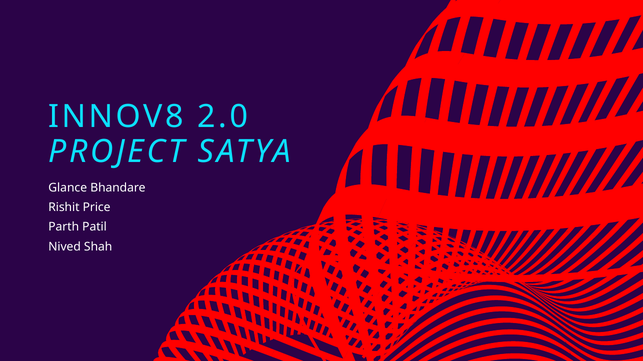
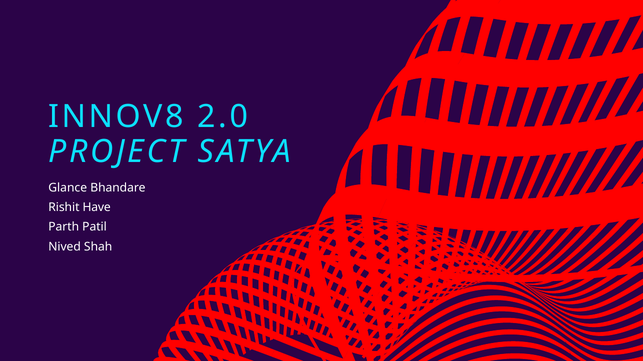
Price: Price -> Have
